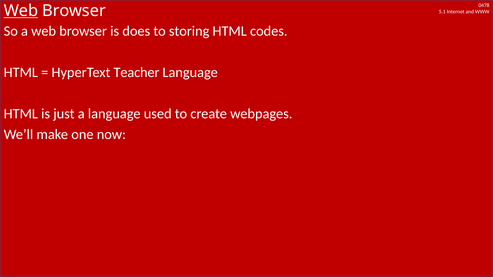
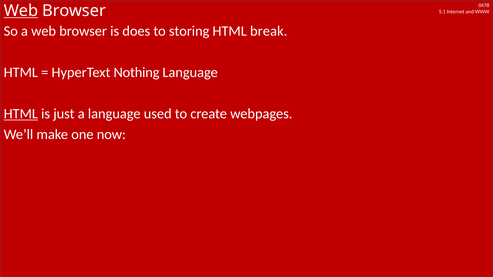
codes: codes -> break
Teacher: Teacher -> Nothing
HTML at (21, 114) underline: none -> present
